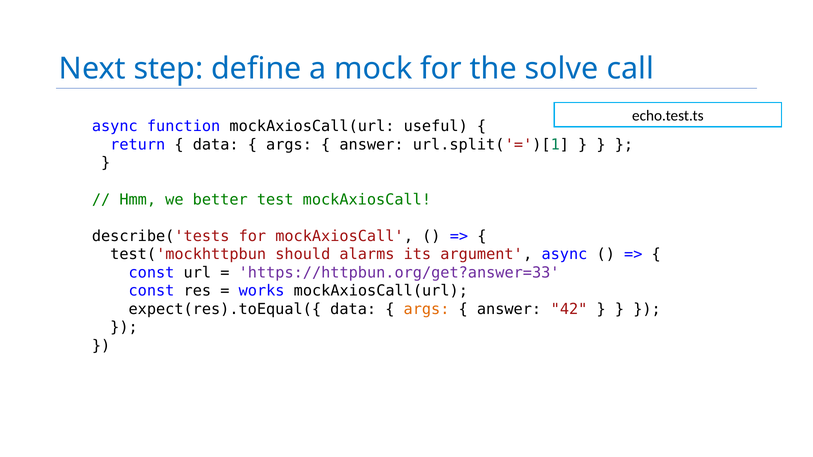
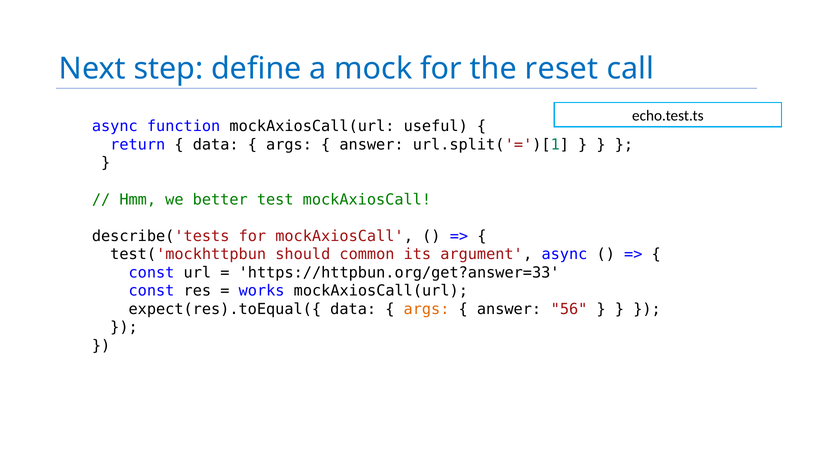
solve: solve -> reset
alarms: alarms -> common
https://httpbun.org/get?answer=33 colour: purple -> black
42: 42 -> 56
